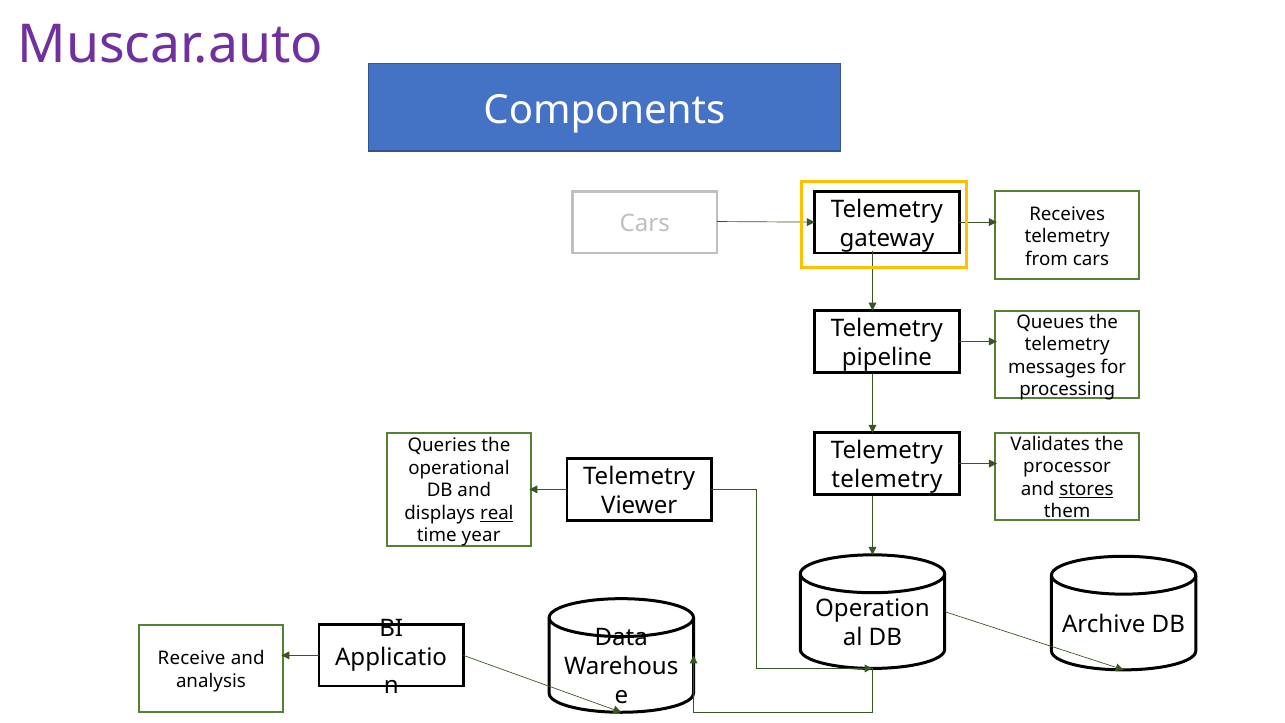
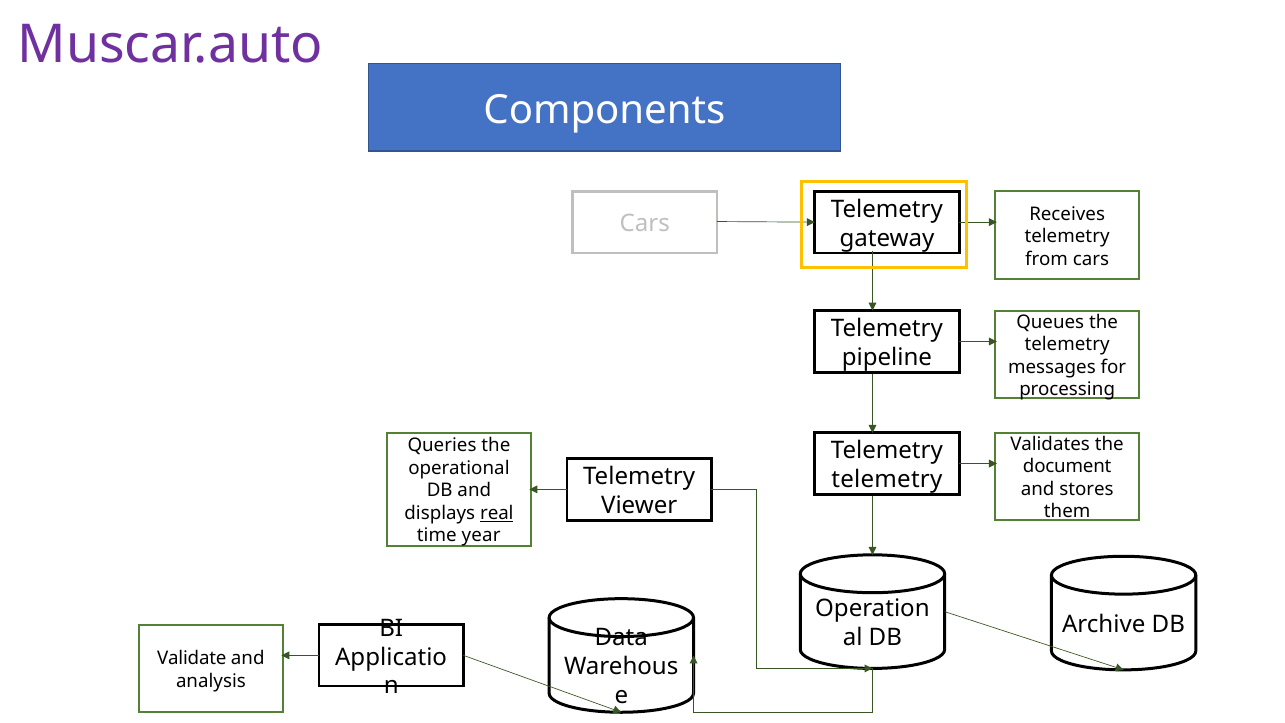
processor: processor -> document
stores underline: present -> none
Receive: Receive -> Validate
